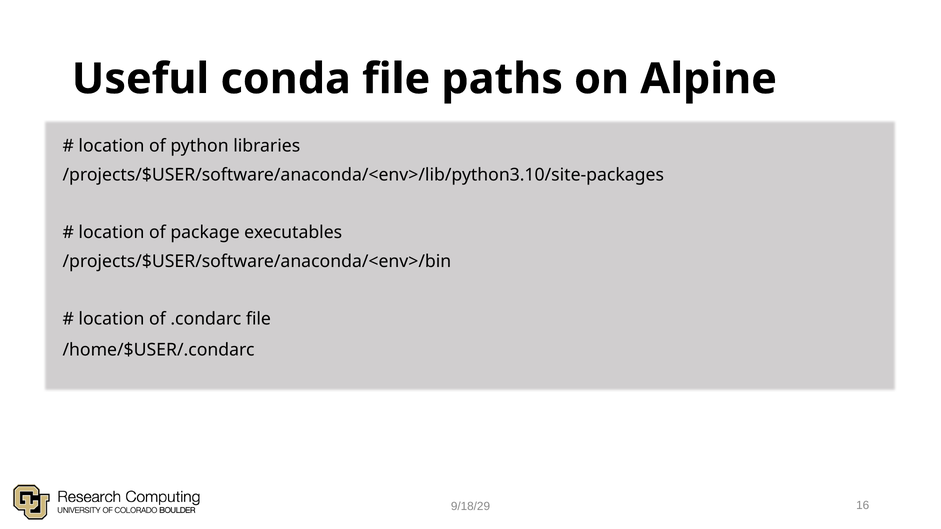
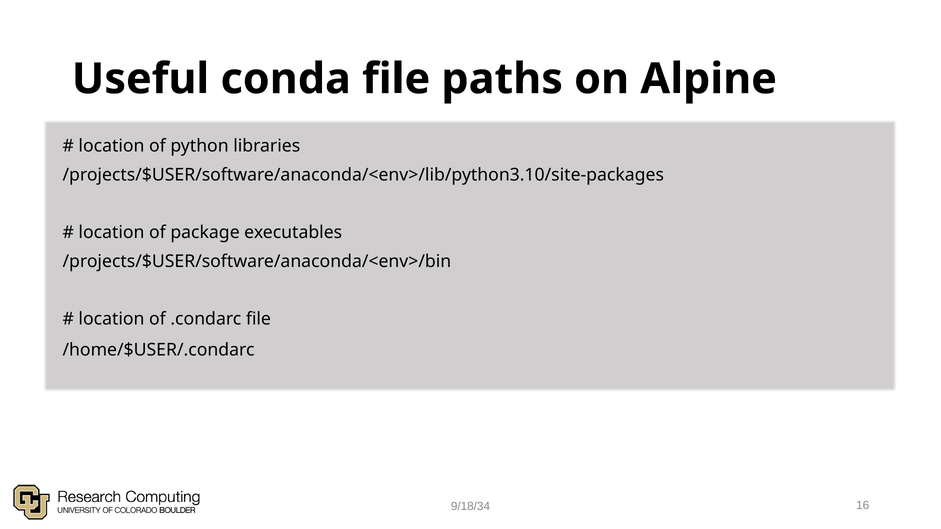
9/18/29: 9/18/29 -> 9/18/34
